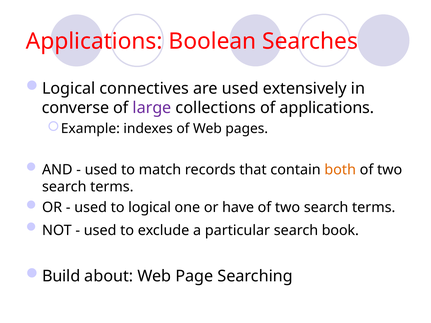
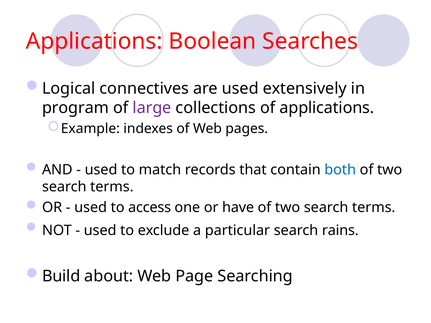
converse: converse -> program
both colour: orange -> blue
to logical: logical -> access
book: book -> rains
